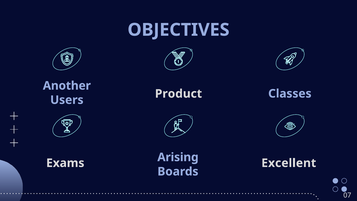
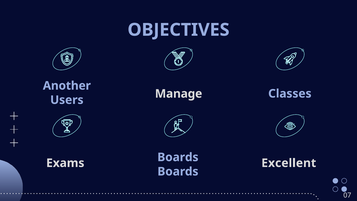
Product: Product -> Manage
Exams Arising: Arising -> Boards
